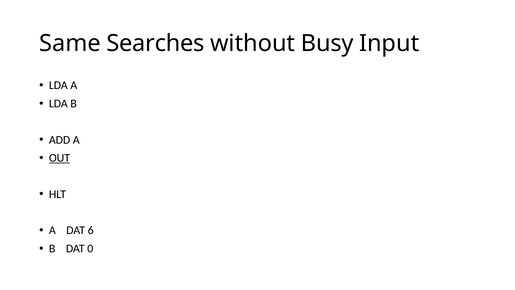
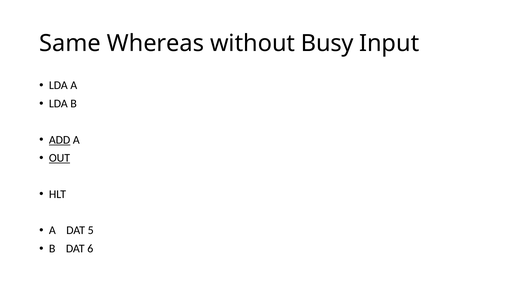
Searches: Searches -> Whereas
ADD underline: none -> present
6: 6 -> 5
0: 0 -> 6
